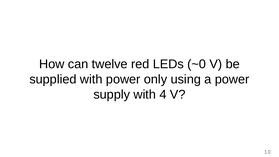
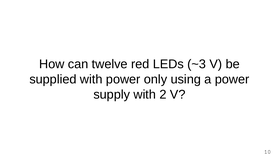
~0: ~0 -> ~3
4: 4 -> 2
